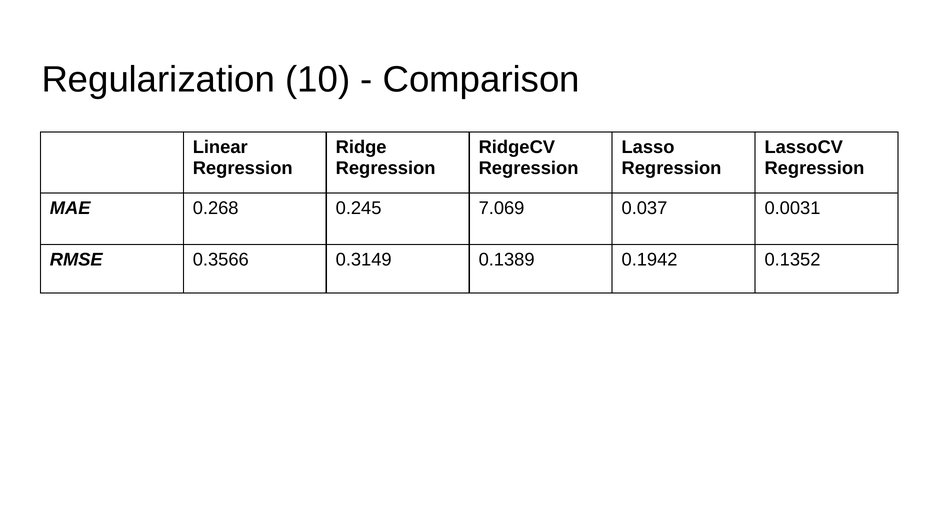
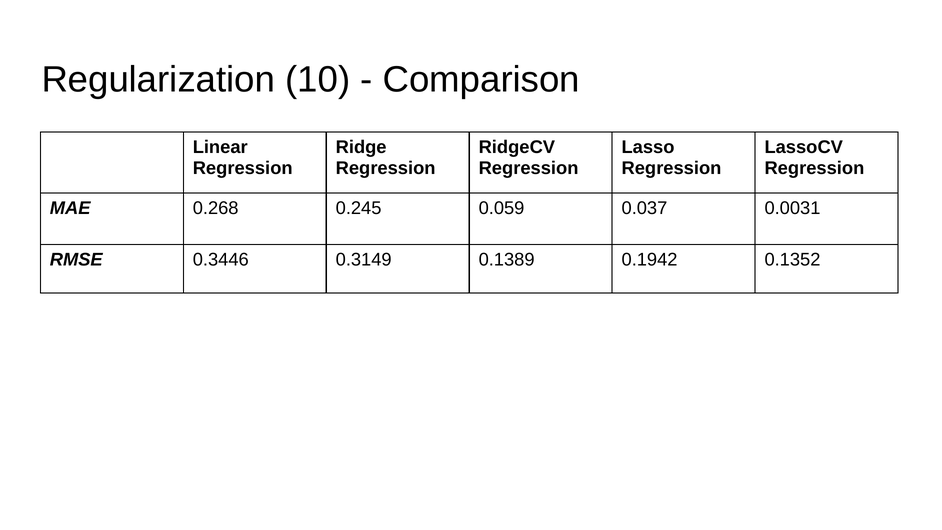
7.069: 7.069 -> 0.059
0.3566: 0.3566 -> 0.3446
